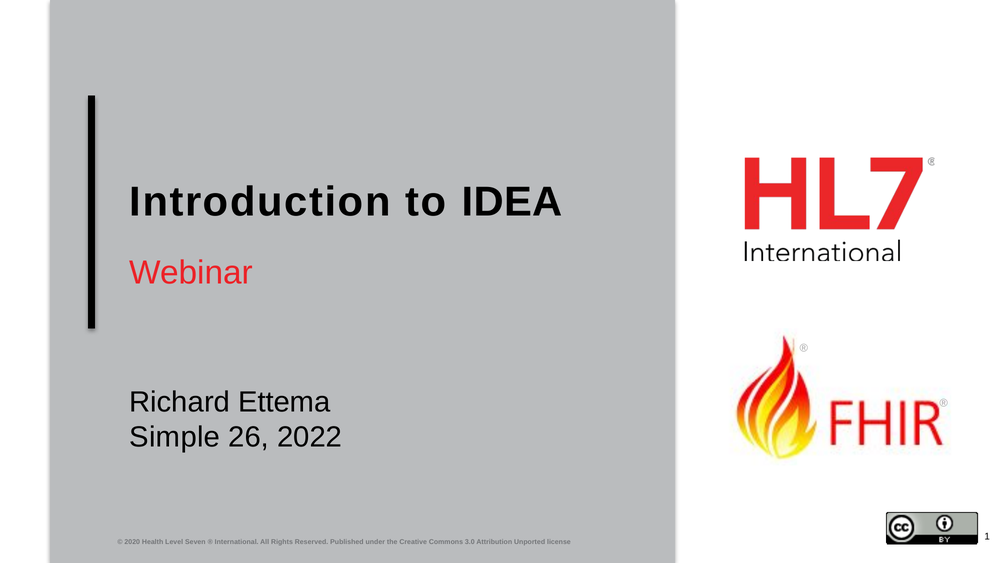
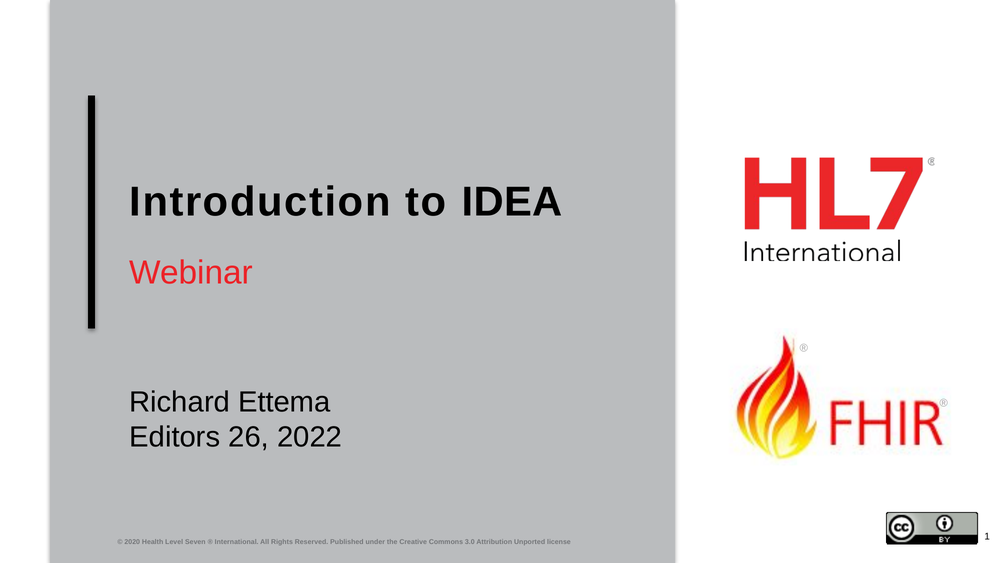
Simple: Simple -> Editors
